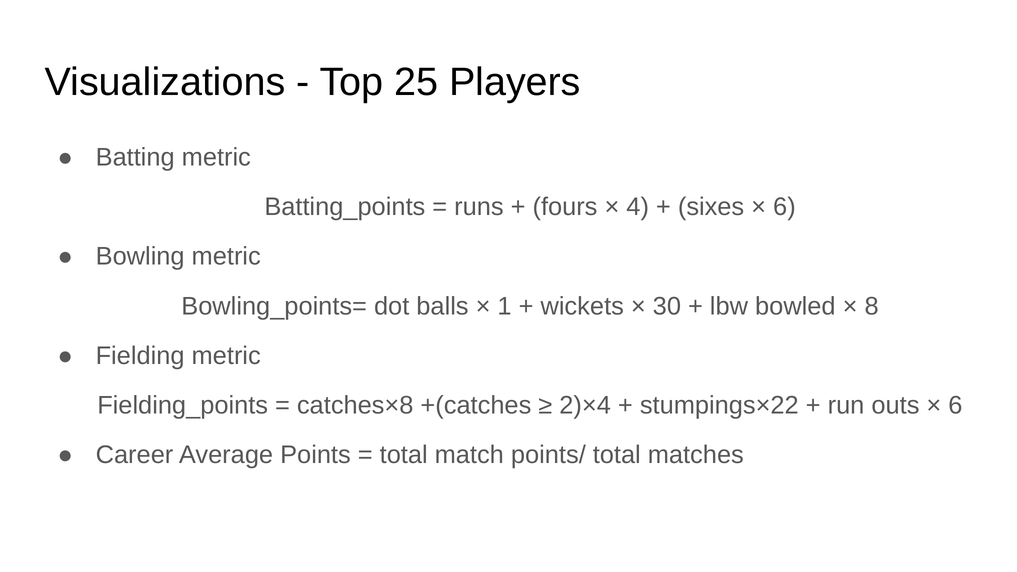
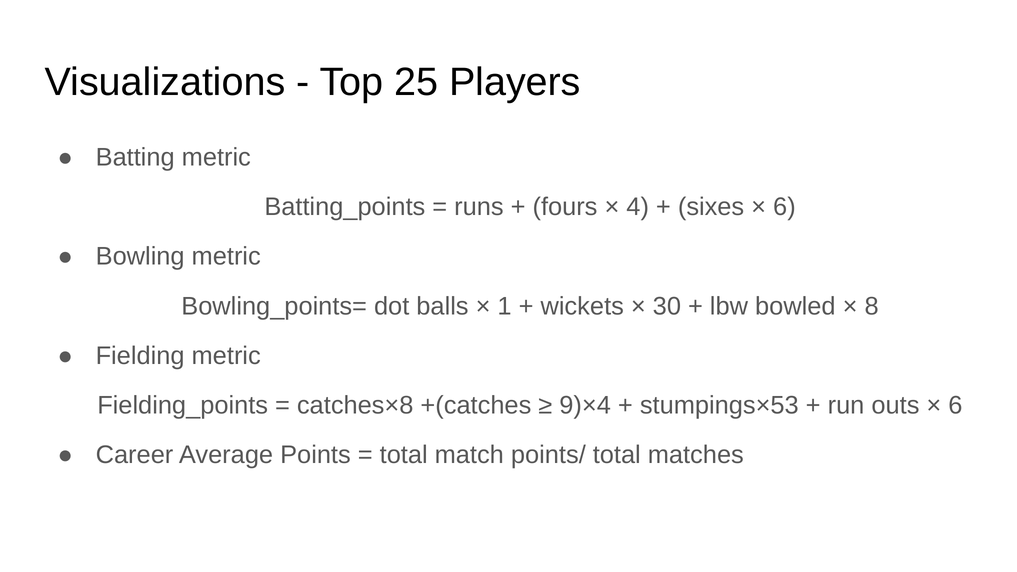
2)×4: 2)×4 -> 9)×4
stumpings×22: stumpings×22 -> stumpings×53
